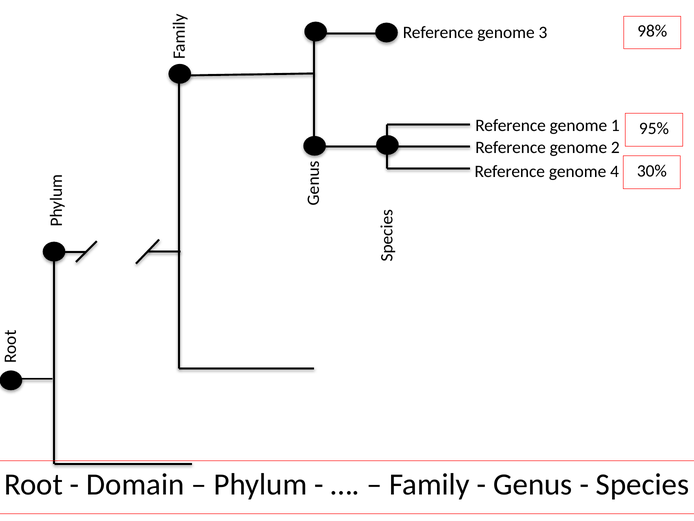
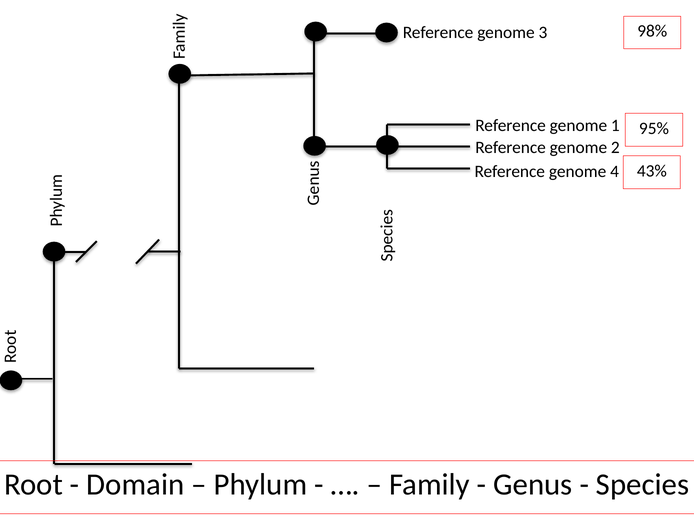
30%: 30% -> 43%
